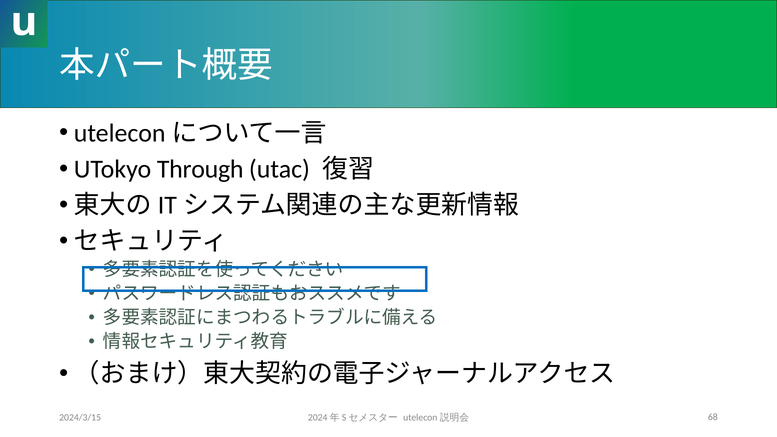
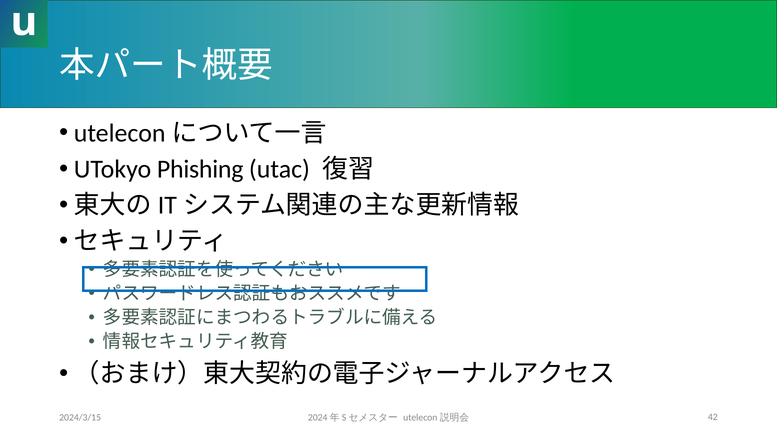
Through: Through -> Phishing
68: 68 -> 42
